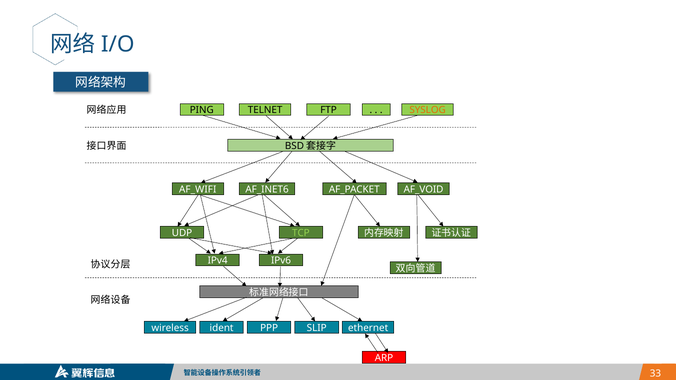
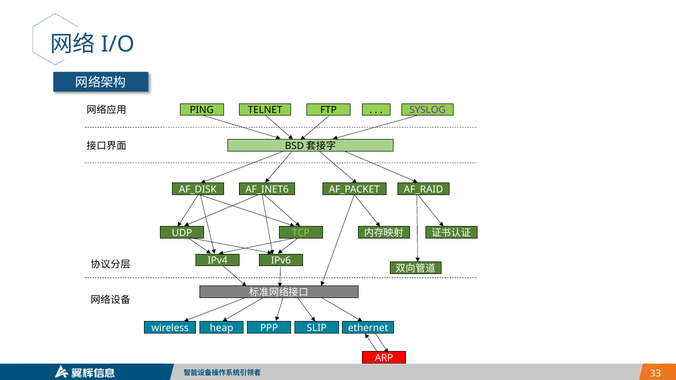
SYSLOG colour: orange -> purple
AF_WIFI: AF_WIFI -> AF_DISK
AF_VOID: AF_VOID -> AF_RAID
ident: ident -> heap
